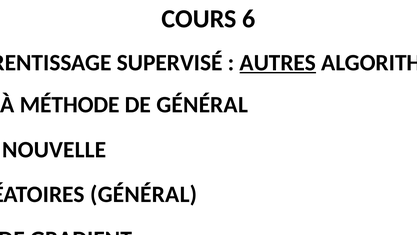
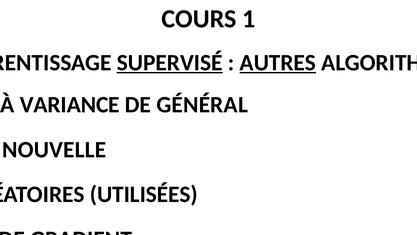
COURS 6: 6 -> 1
SUPERVISÉ underline: none -> present
MÉTHODE: MÉTHODE -> VARIANCE
GÉNÉRAL at (144, 194): GÉNÉRAL -> UTILISÉES
